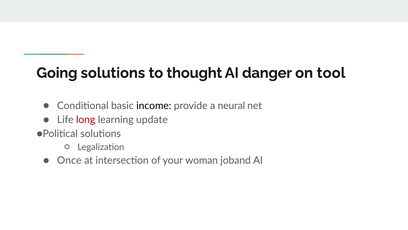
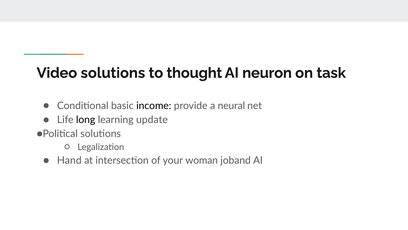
Going: Going -> Video
danger: danger -> neuron
tool: tool -> task
long colour: red -> black
Once: Once -> Hand
